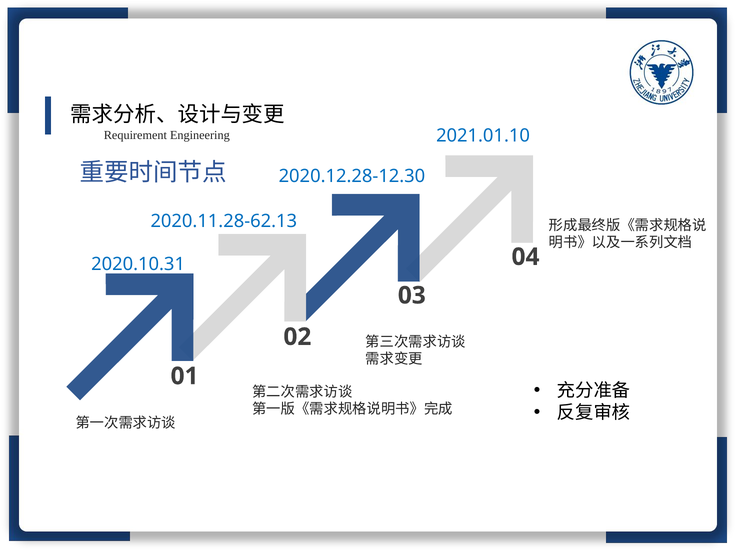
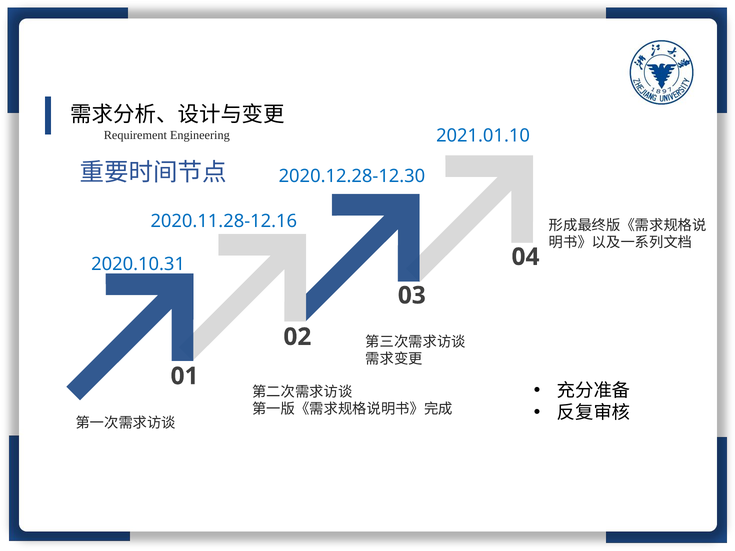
2020.11.28-62.13: 2020.11.28-62.13 -> 2020.11.28-12.16
